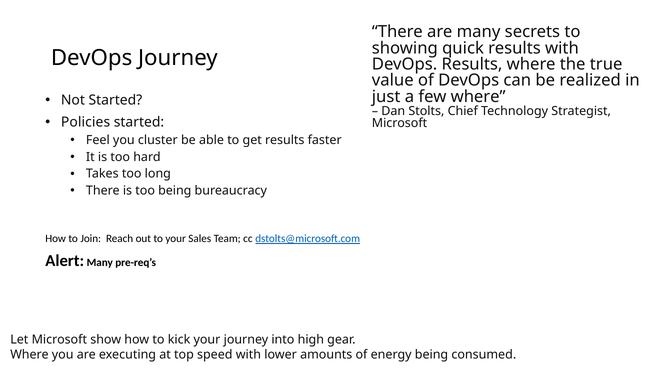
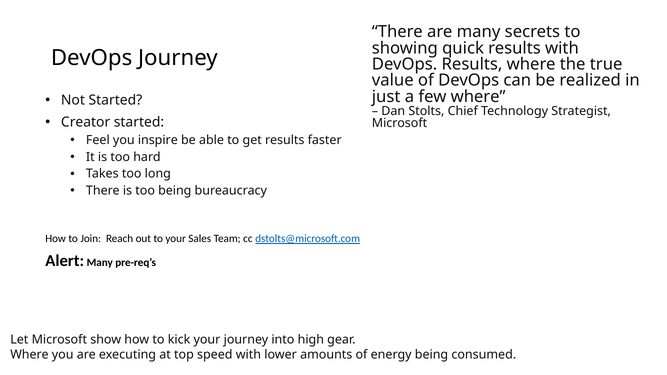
Policies: Policies -> Creator
cluster: cluster -> inspire
